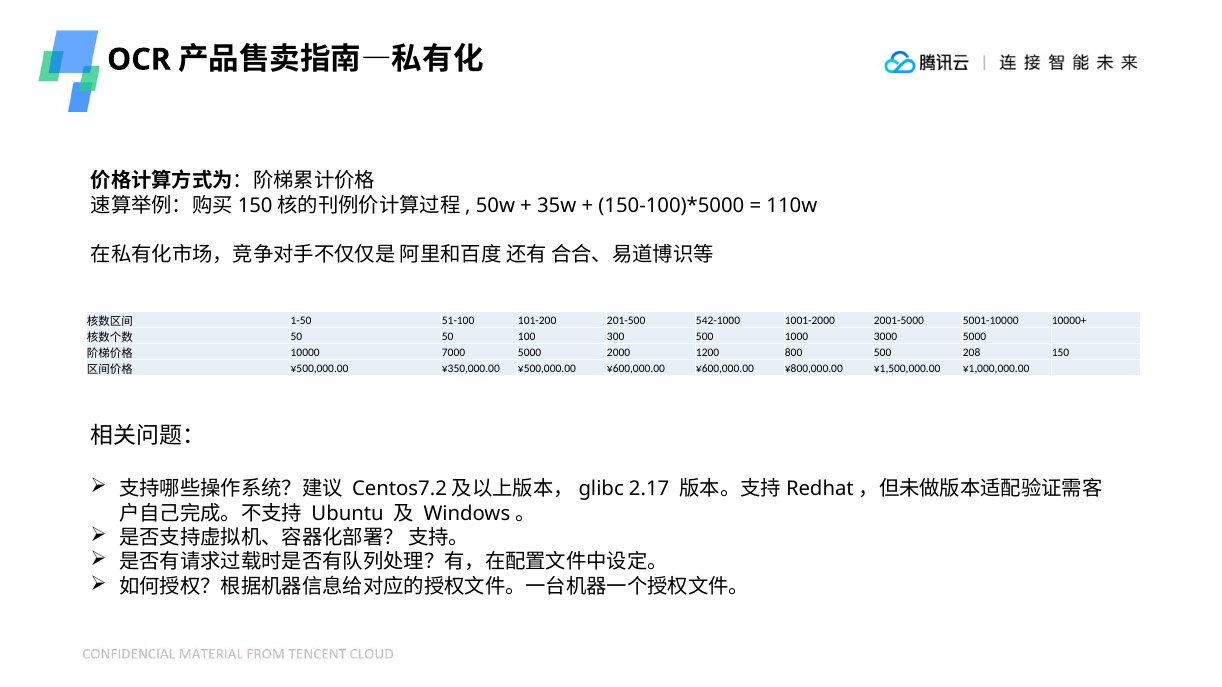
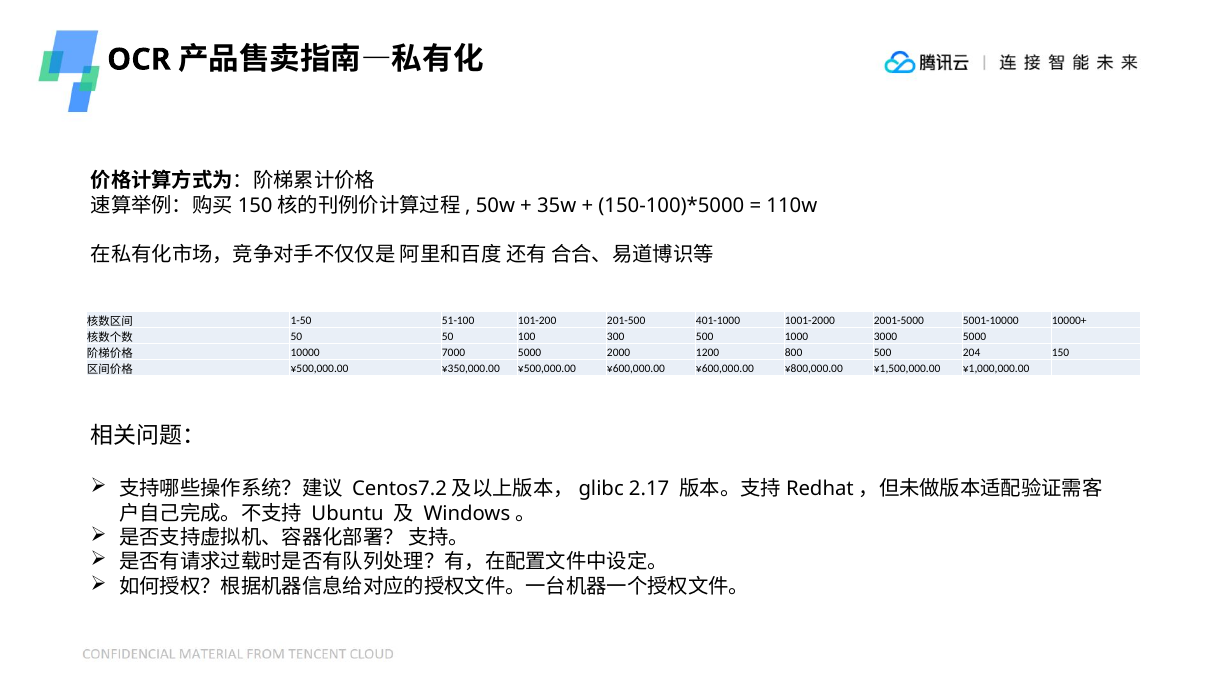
542-1000: 542-1000 -> 401-1000
208: 208 -> 204
